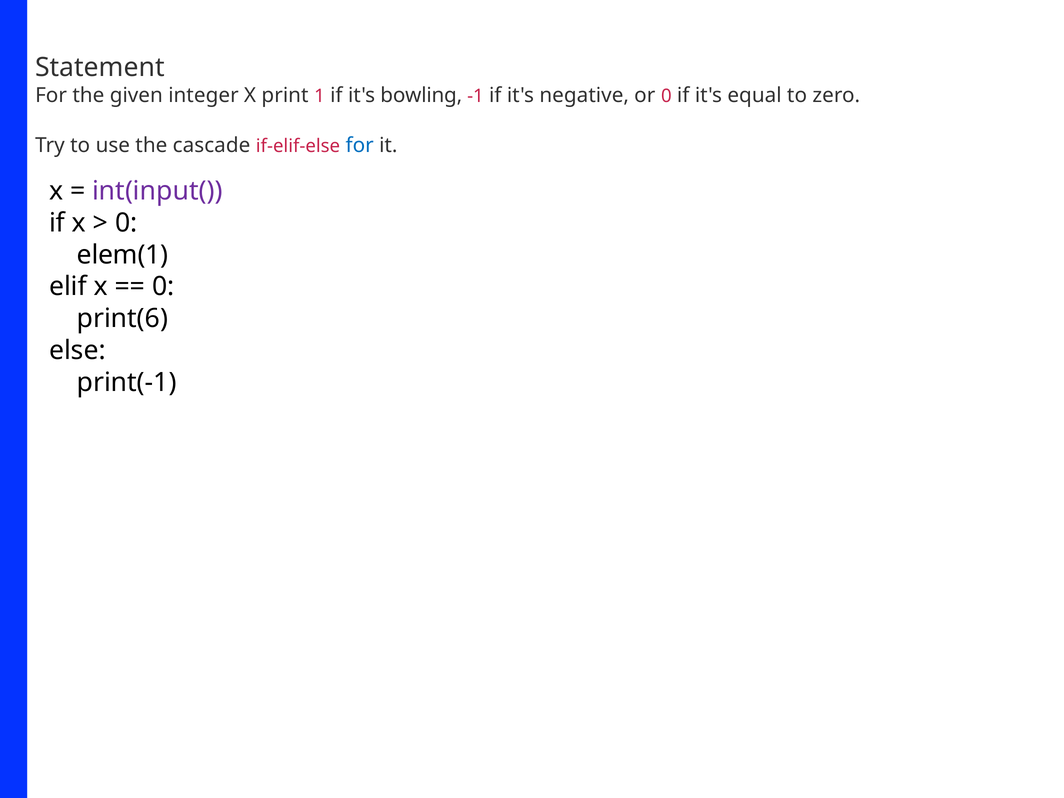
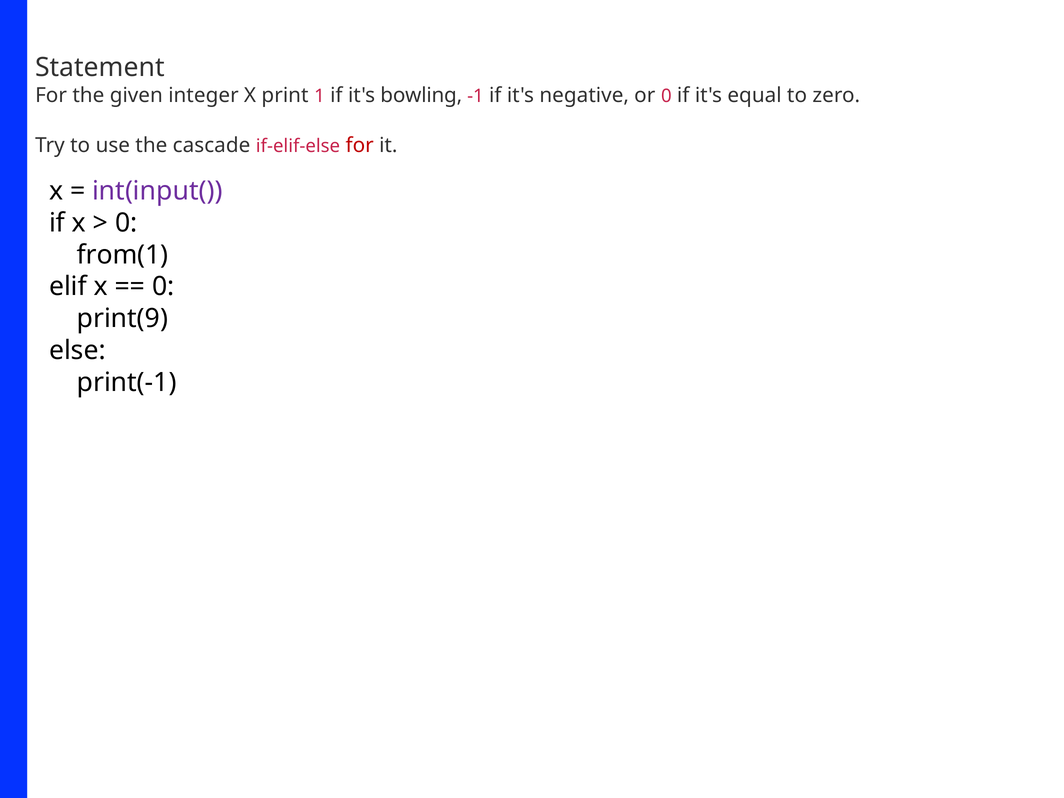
for at (360, 145) colour: blue -> red
elem(1: elem(1 -> from(1
print(6: print(6 -> print(9
